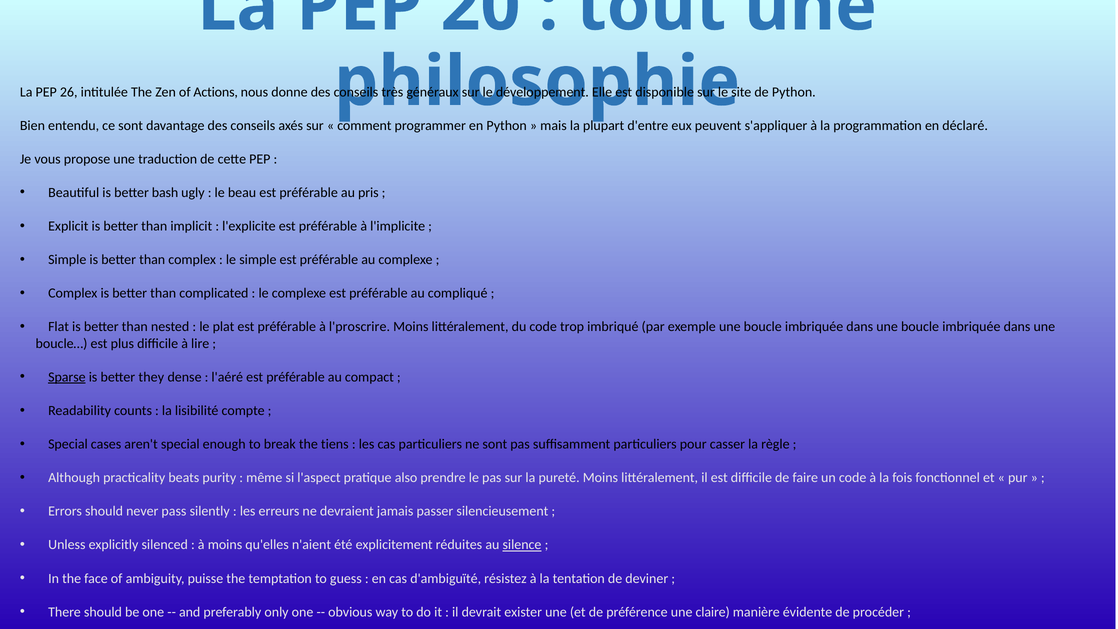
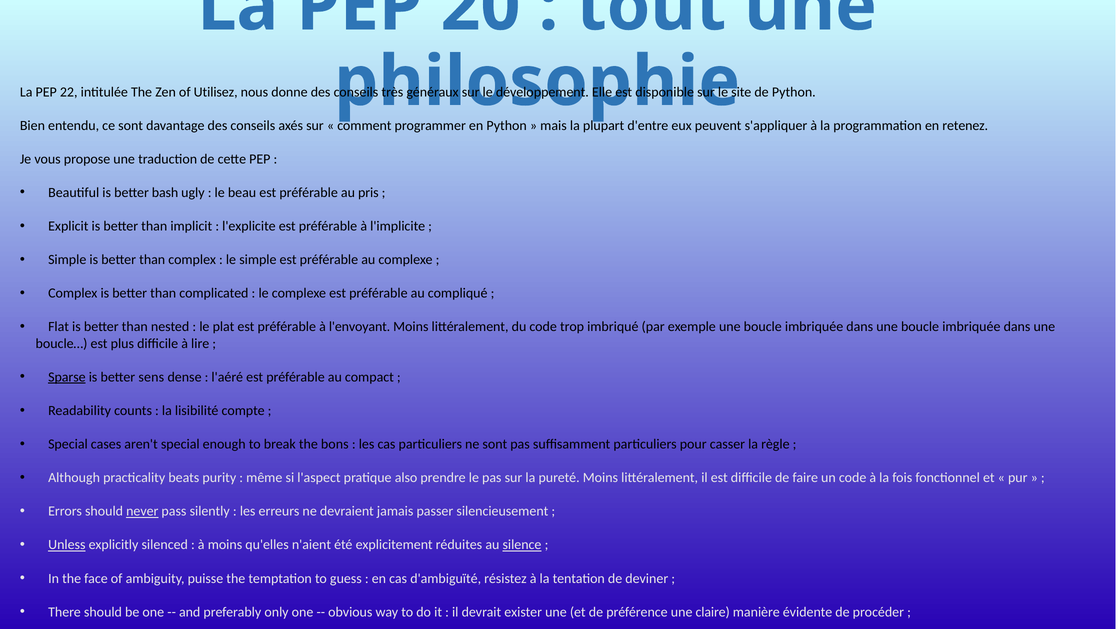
26: 26 -> 22
Actions: Actions -> Utilisez
déclaré: déclaré -> retenez
l'proscrire: l'proscrire -> l'envoyant
they: they -> sens
tiens: tiens -> bons
never underline: none -> present
Unless underline: none -> present
